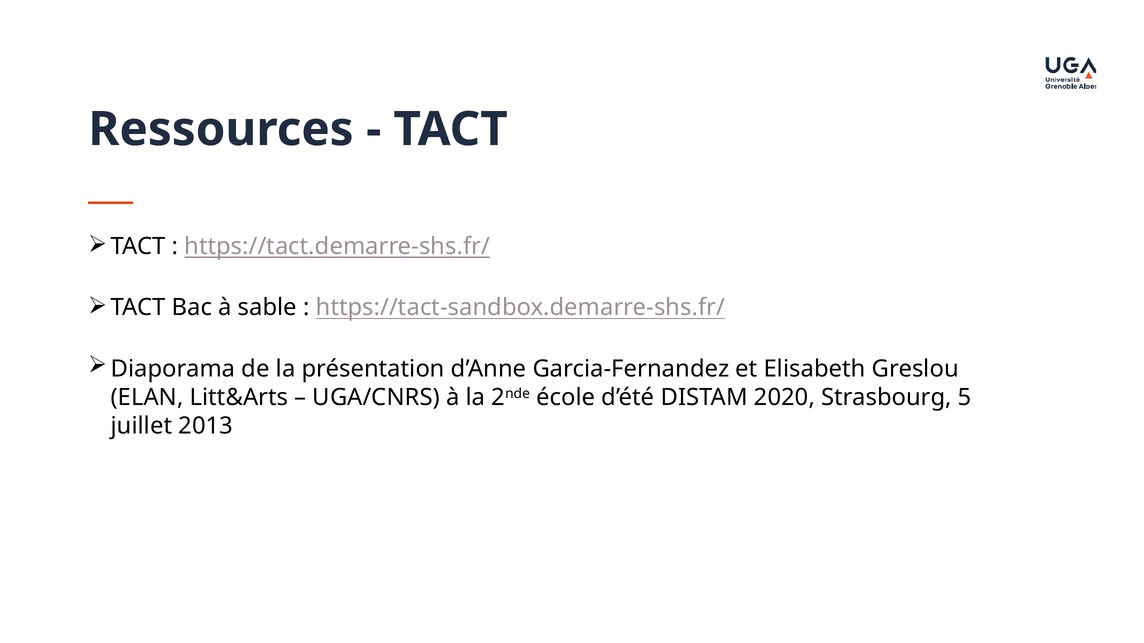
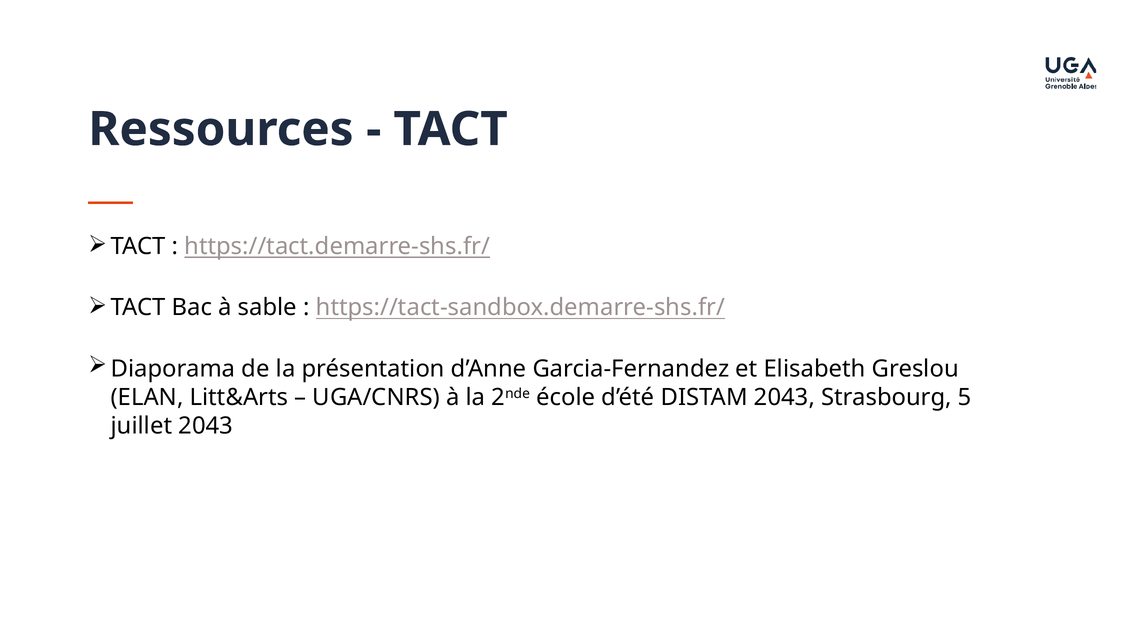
DISTAM 2020: 2020 -> 2043
juillet 2013: 2013 -> 2043
